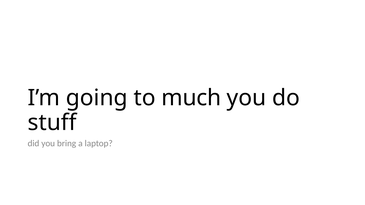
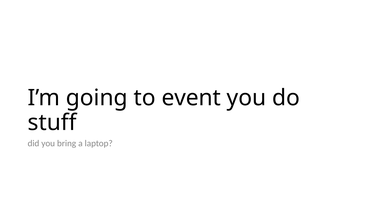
much: much -> event
